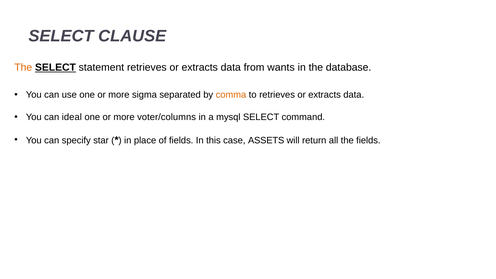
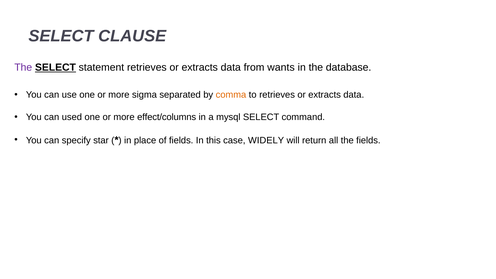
The at (23, 67) colour: orange -> purple
ideal: ideal -> used
voter/columns: voter/columns -> effect/columns
ASSETS: ASSETS -> WIDELY
